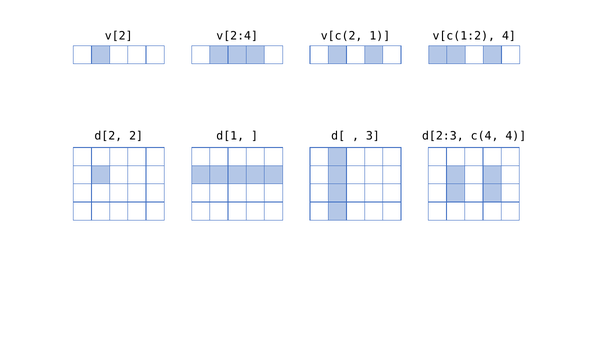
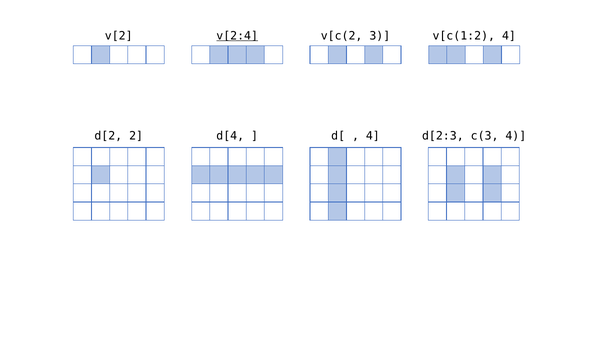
v[2:4 underline: none -> present
1: 1 -> 3
d[1: d[1 -> d[4
3 at (373, 136): 3 -> 4
c(4: c(4 -> c(3
